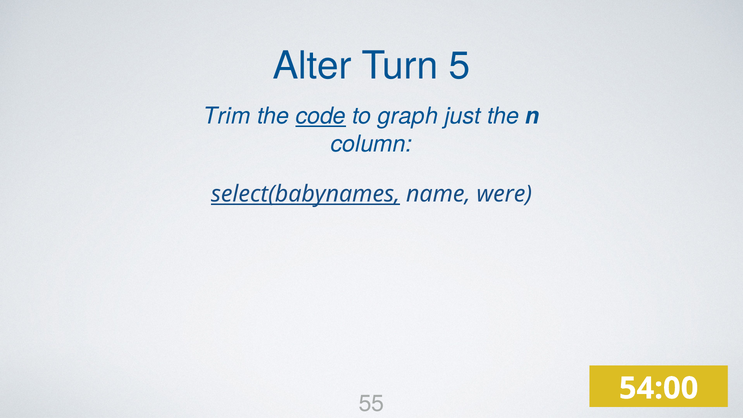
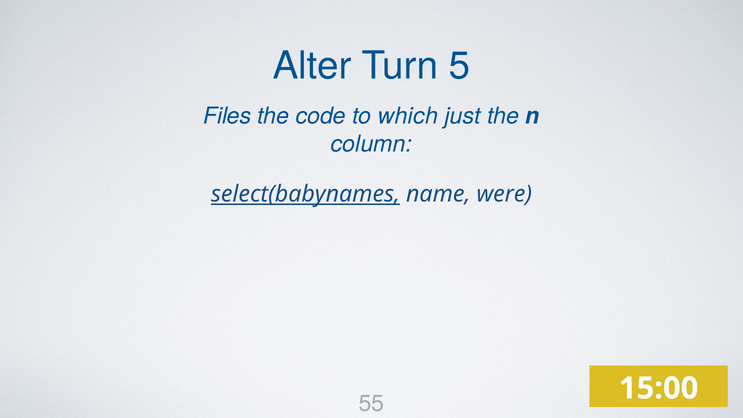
Trim: Trim -> Files
code underline: present -> none
graph: graph -> which
54:00: 54:00 -> 15:00
